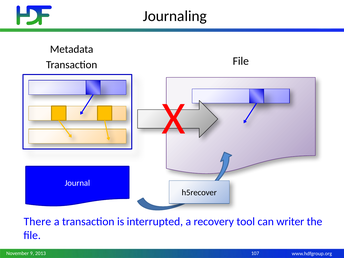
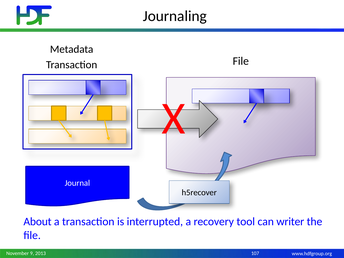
There: There -> About
